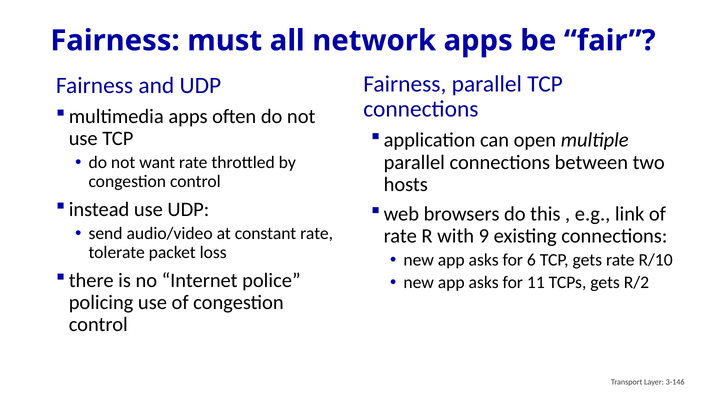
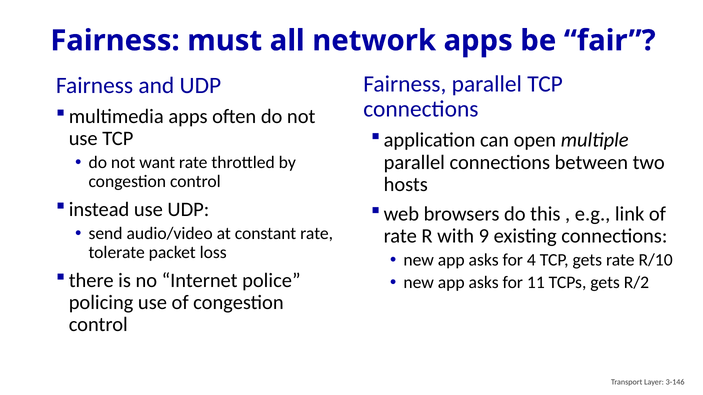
6: 6 -> 4
